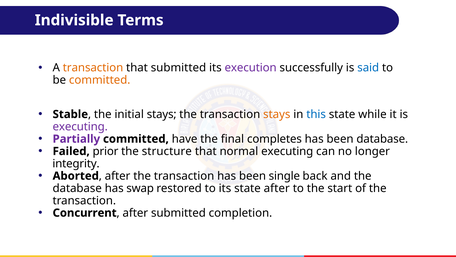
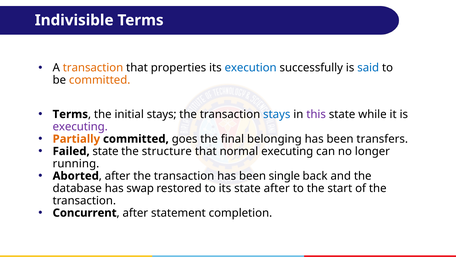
that submitted: submitted -> properties
execution colour: purple -> blue
Stable at (70, 114): Stable -> Terms
stays at (277, 114) colour: orange -> blue
this colour: blue -> purple
Partially colour: purple -> orange
have: have -> goes
completes: completes -> belonging
been database: database -> transfers
Failed prior: prior -> state
integrity: integrity -> running
after submitted: submitted -> statement
